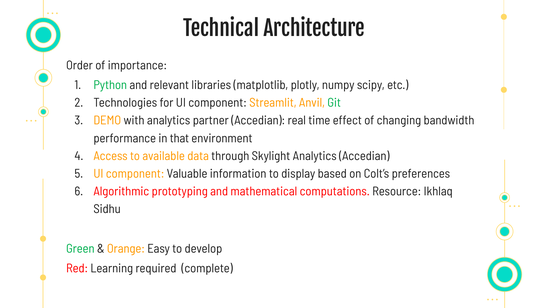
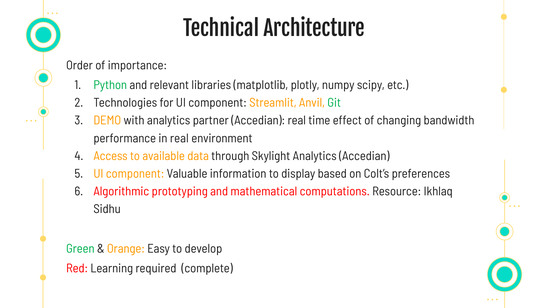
in that: that -> real
